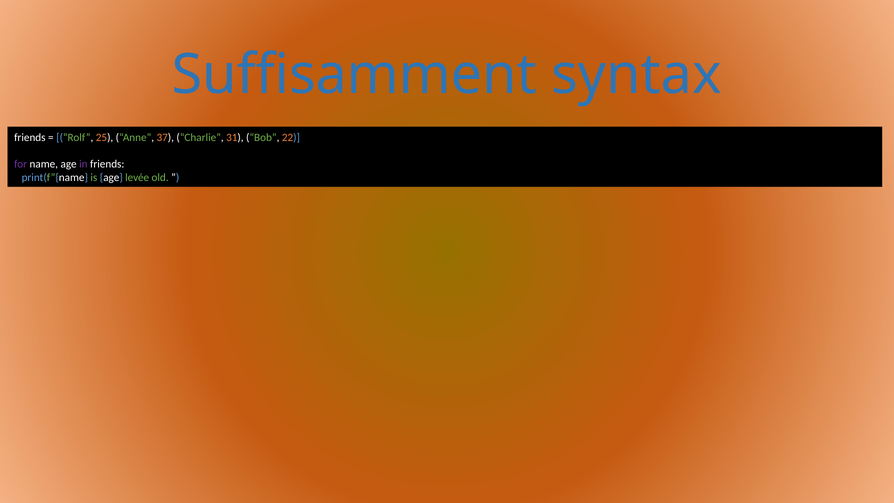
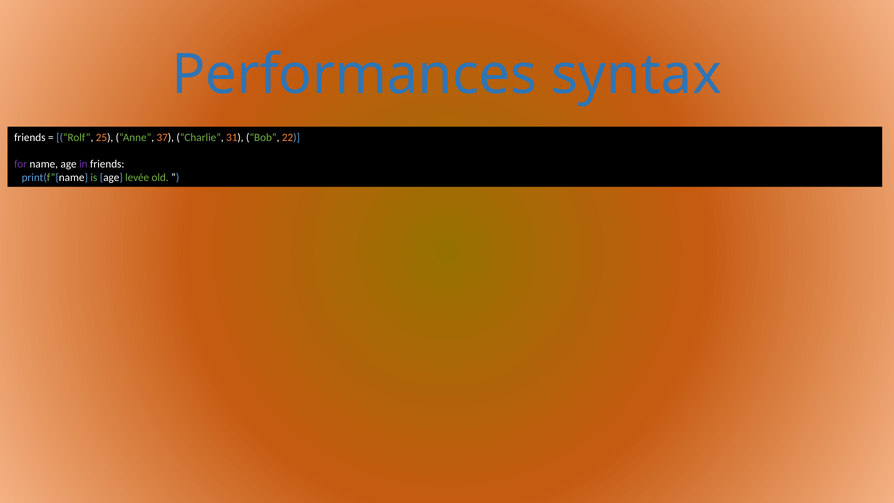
Suffisamment: Suffisamment -> Performances
